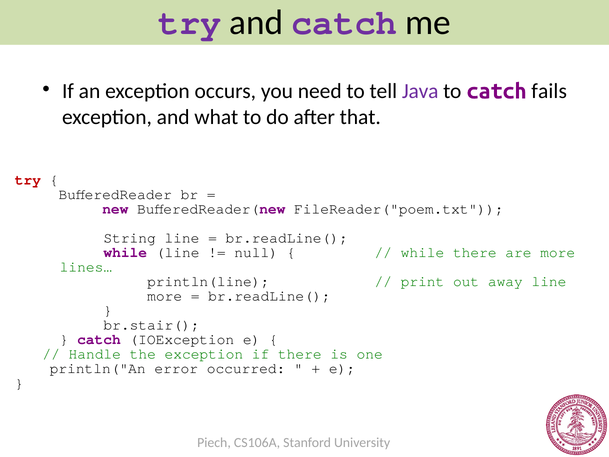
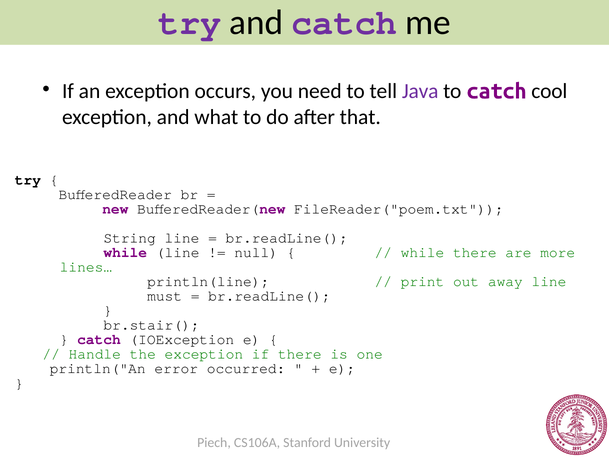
fails: fails -> cool
try at (28, 180) colour: red -> black
more at (165, 296): more -> must
